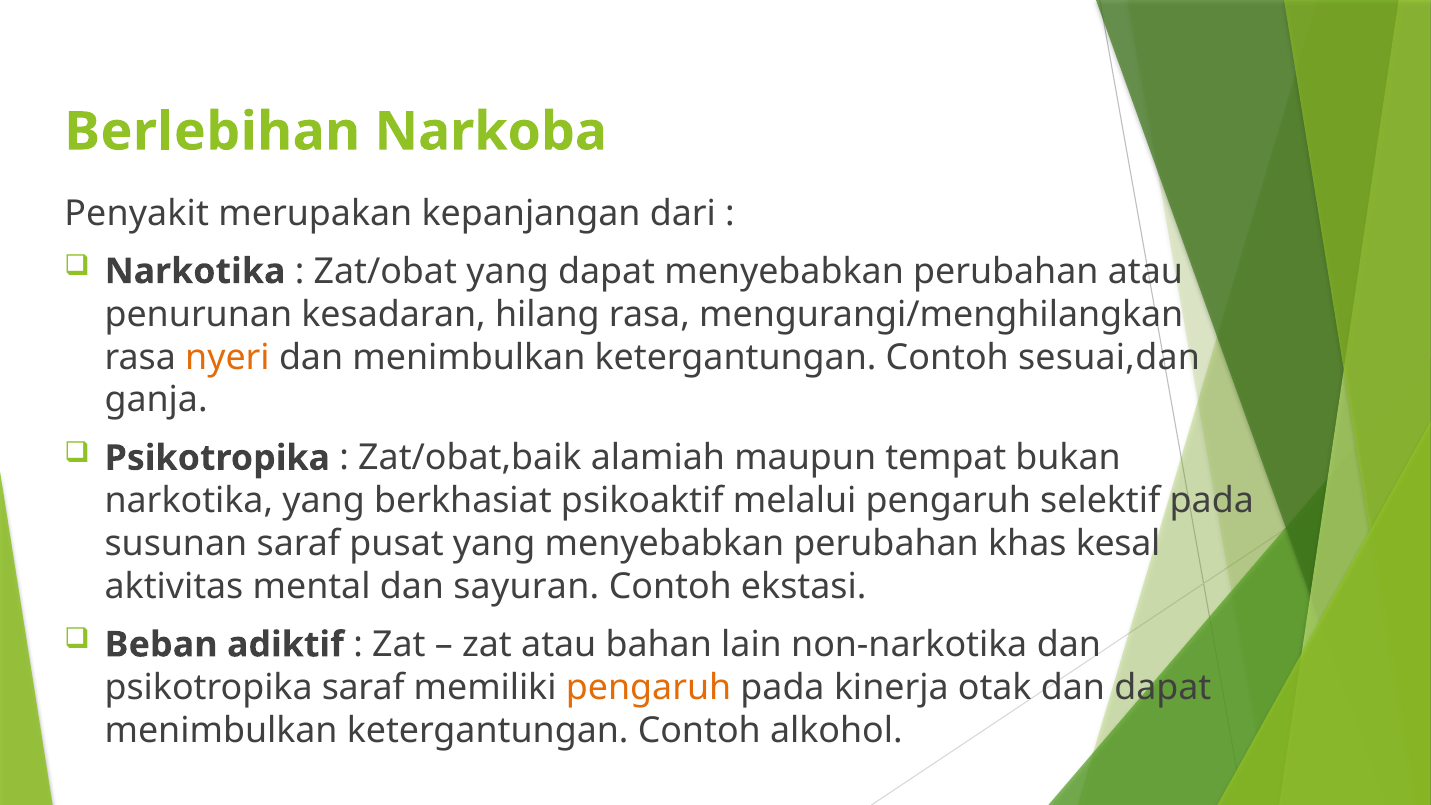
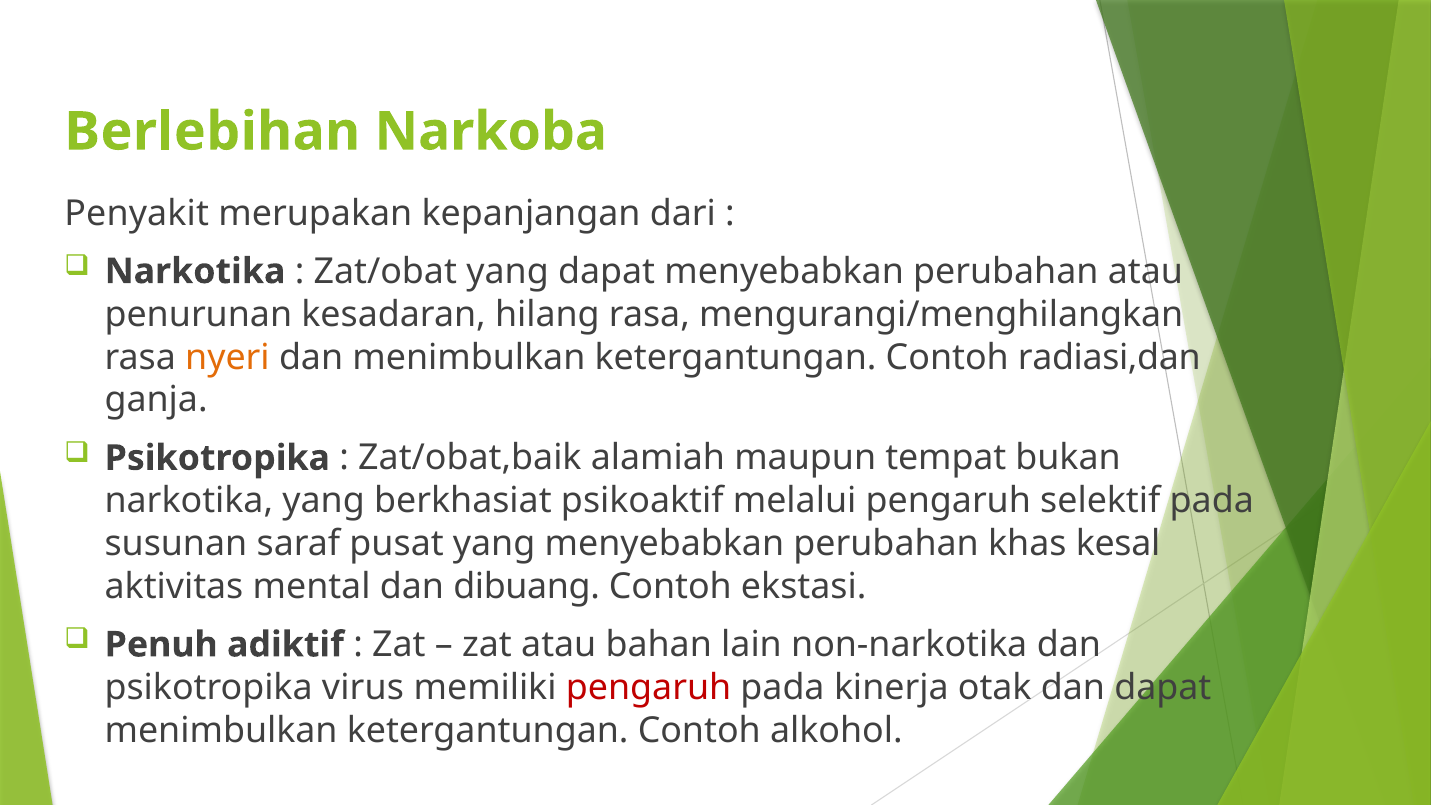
sesuai,dan: sesuai,dan -> radiasi,dan
sayuran: sayuran -> dibuang
Beban: Beban -> Penuh
psikotropika saraf: saraf -> virus
pengaruh at (649, 688) colour: orange -> red
